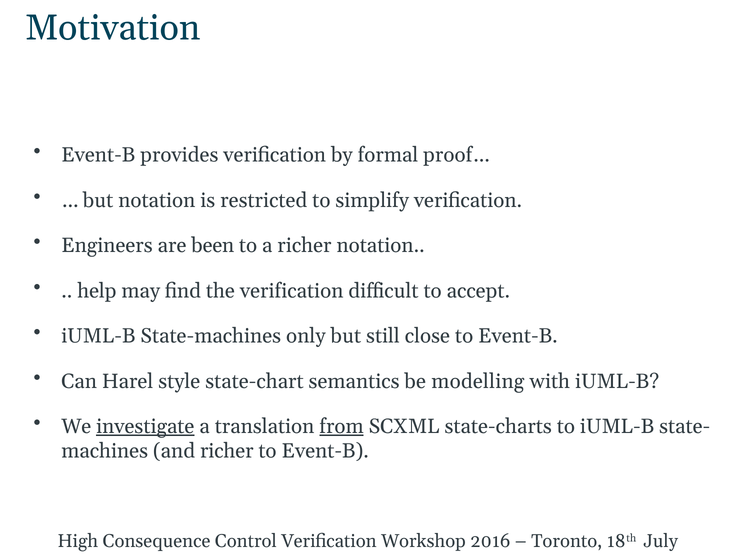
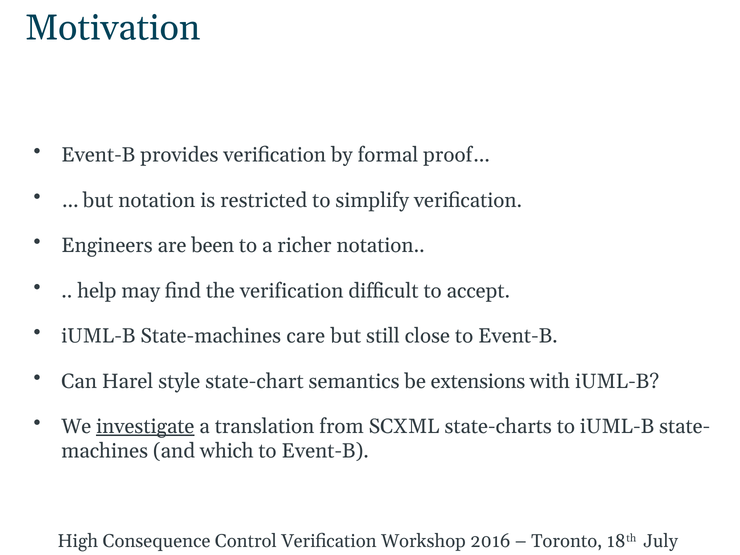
only: only -> care
modelling: modelling -> extensions
from underline: present -> none
and richer: richer -> which
